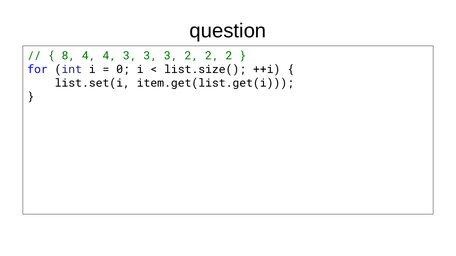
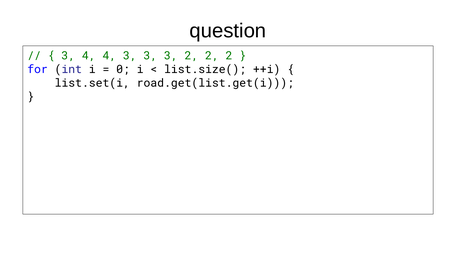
8 at (68, 56): 8 -> 3
item.get(list.get(i: item.get(list.get(i -> road.get(list.get(i
